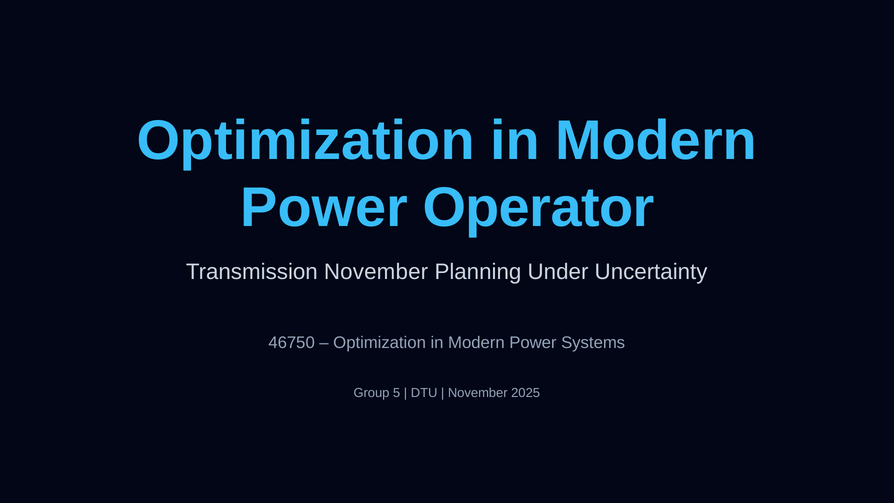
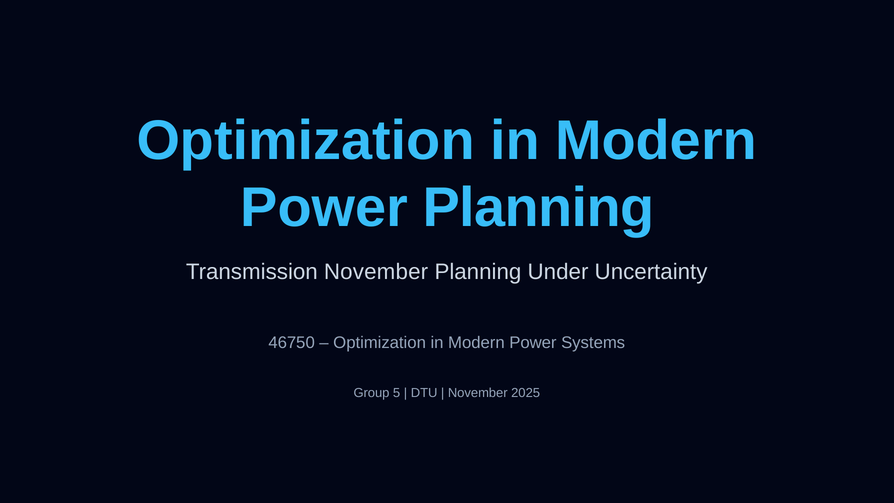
Power Operator: Operator -> Planning
